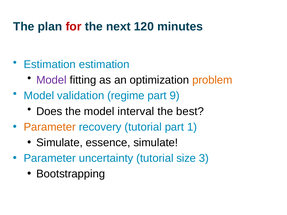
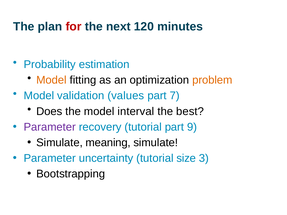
Estimation at (50, 65): Estimation -> Probability
Model at (51, 80) colour: purple -> orange
regime: regime -> values
9: 9 -> 7
Parameter at (50, 127) colour: orange -> purple
1: 1 -> 9
essence: essence -> meaning
